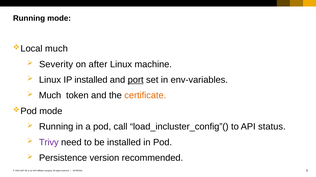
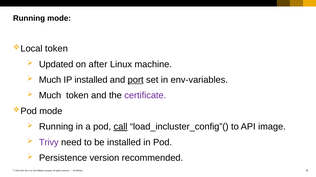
much at (56, 49): much -> token
Severity: Severity -> Updated
Linux at (50, 80): Linux -> Much
certificate colour: orange -> purple
call underline: none -> present
status: status -> image
